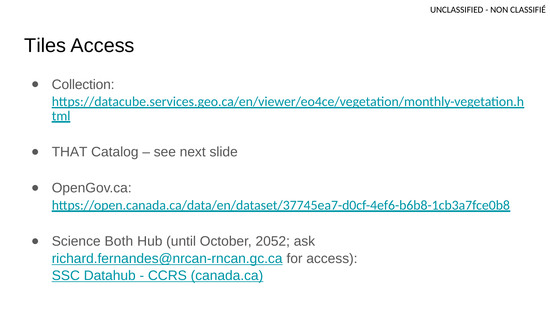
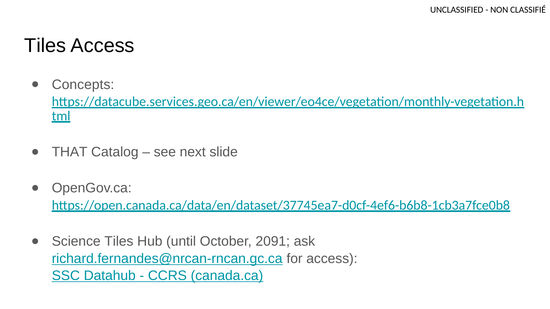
Collection: Collection -> Concepts
Science Both: Both -> Tiles
2052: 2052 -> 2091
